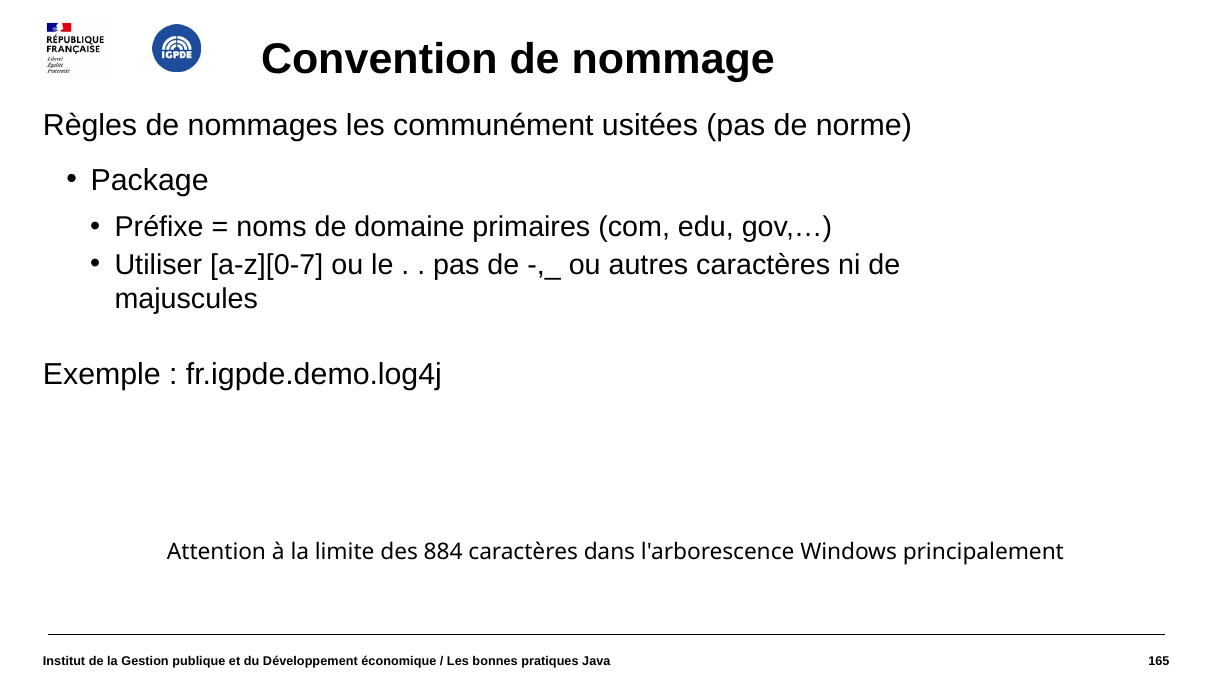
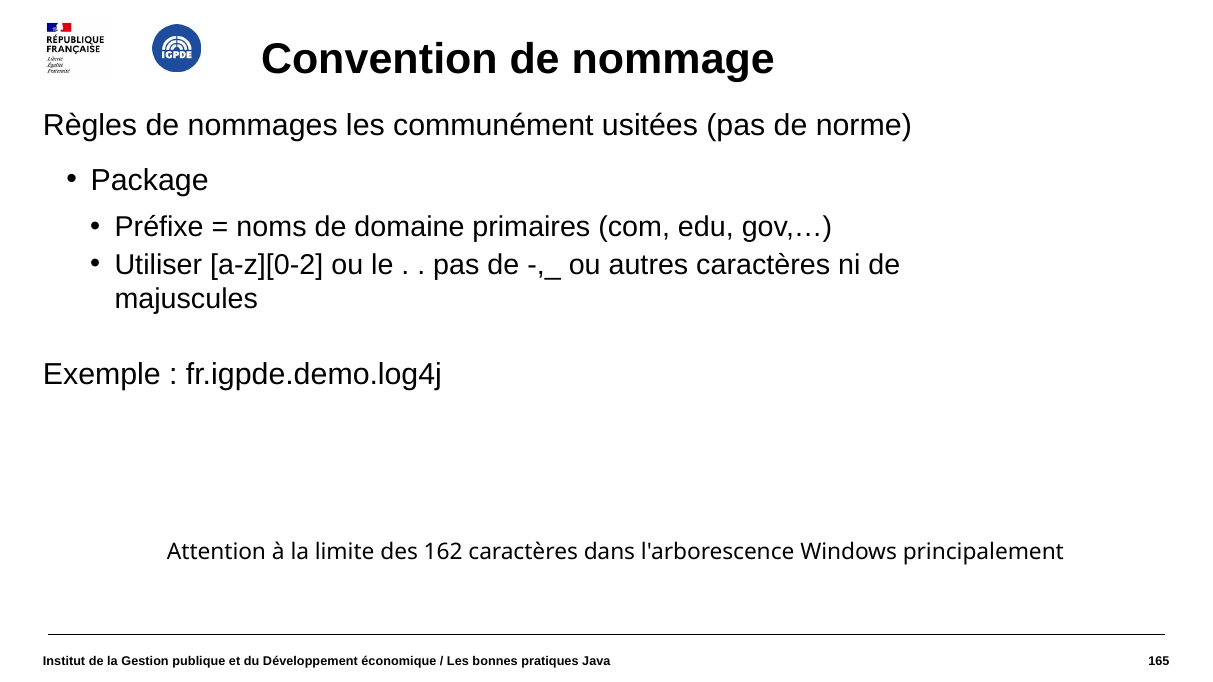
a-z][0-7: a-z][0-7 -> a-z][0-2
884: 884 -> 162
